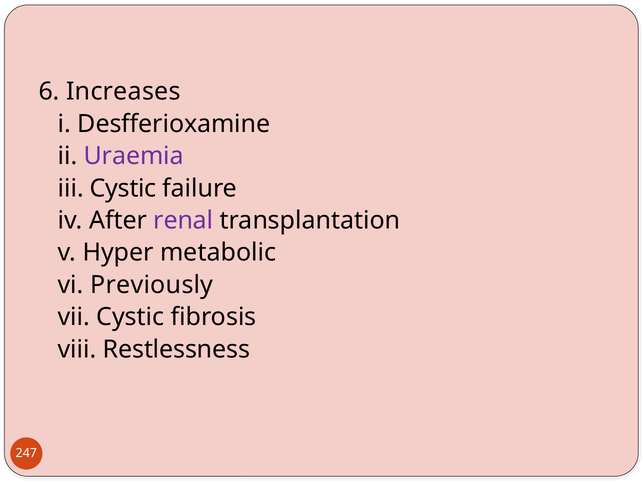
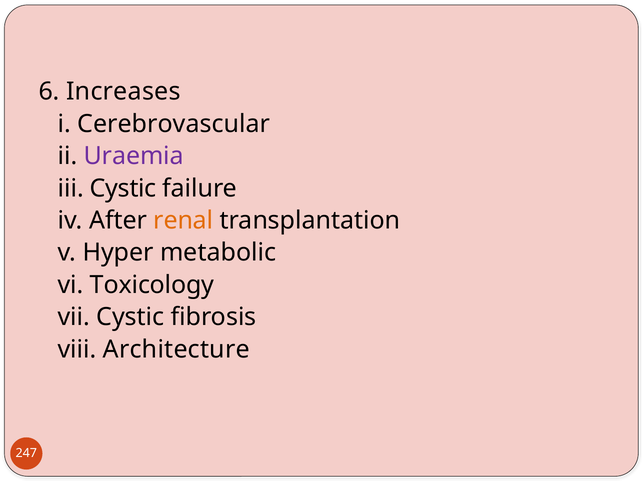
Desfferioxamine: Desfferioxamine -> Cerebrovascular
renal colour: purple -> orange
Previously: Previously -> Toxicology
Restlessness: Restlessness -> Architecture
